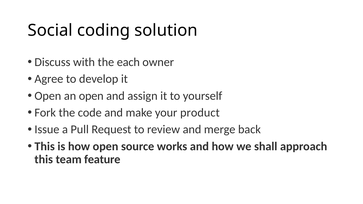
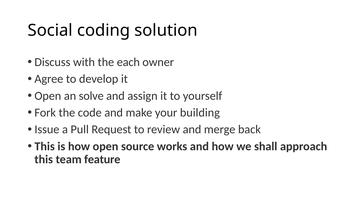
an open: open -> solve
product: product -> building
